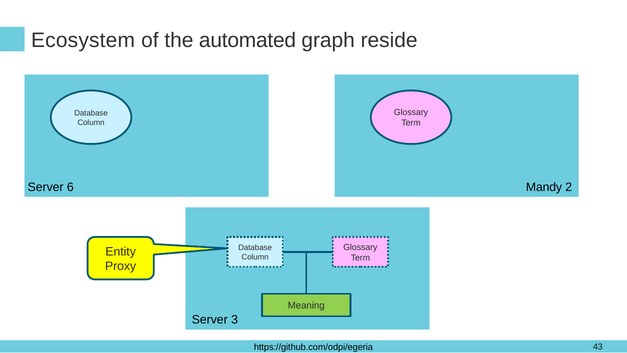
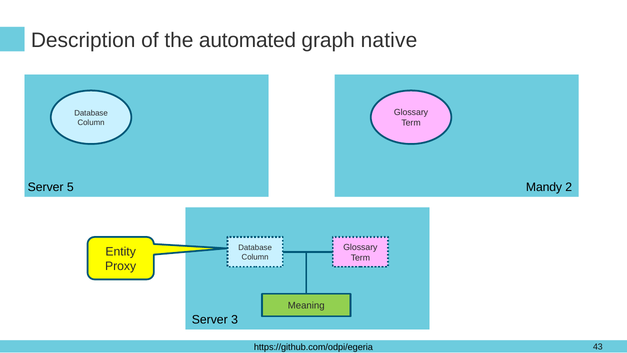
Ecosystem: Ecosystem -> Description
reside: reside -> native
6: 6 -> 5
